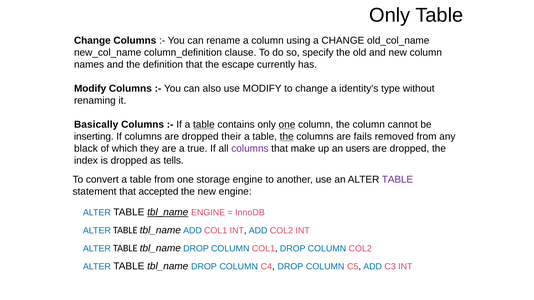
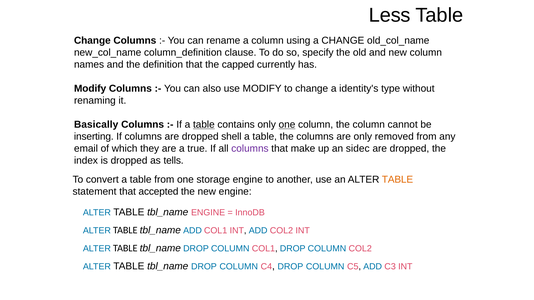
Only at (390, 15): Only -> Less
escape: escape -> capped
their: their -> shell
the at (287, 137) underline: present -> none
are fails: fails -> only
black: black -> email
users: users -> sidec
TABLE at (397, 180) colour: purple -> orange
tbl_name at (168, 213) underline: present -> none
